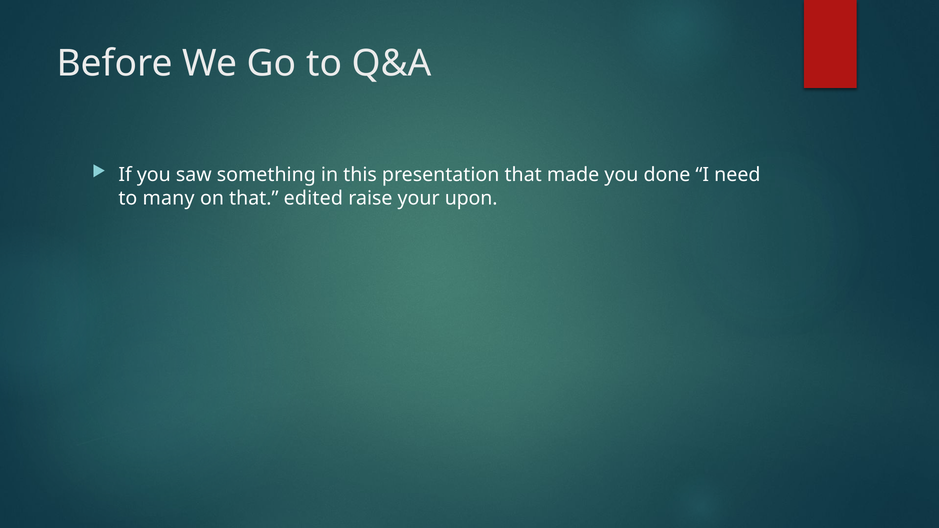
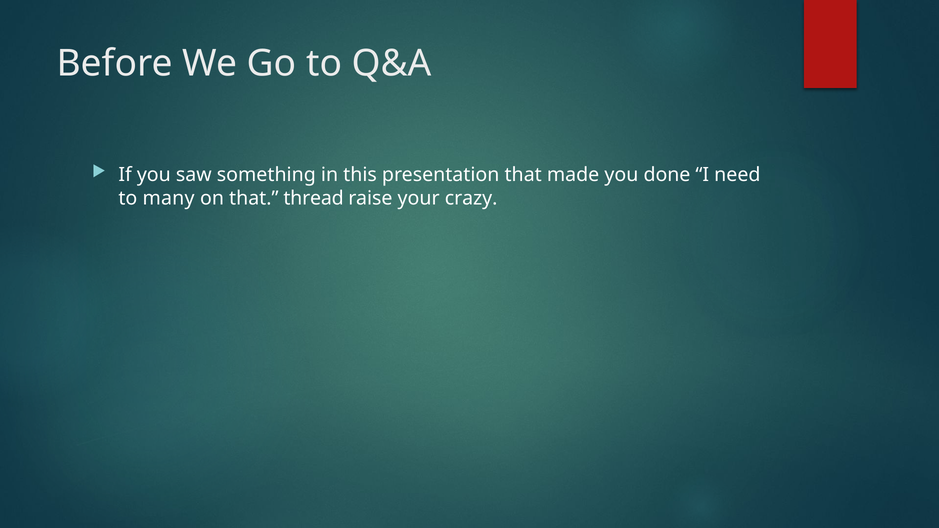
edited: edited -> thread
upon: upon -> crazy
